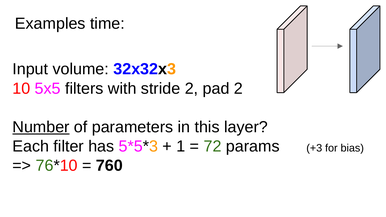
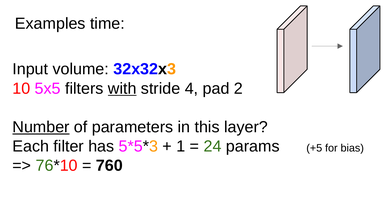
with underline: none -> present
stride 2: 2 -> 4
72: 72 -> 24
+3: +3 -> +5
